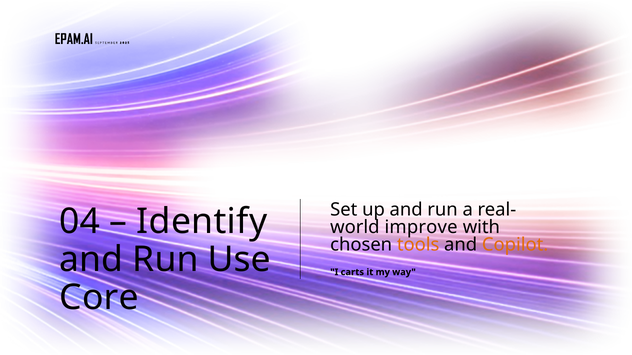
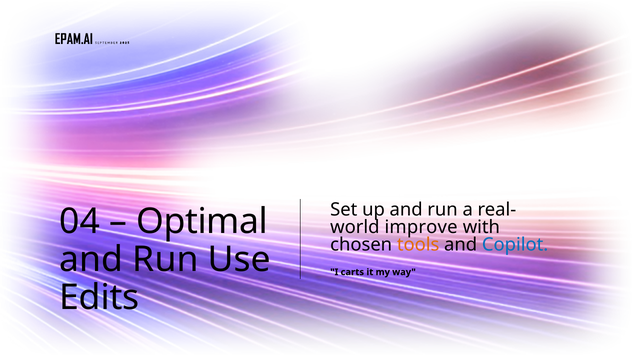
Identify: Identify -> Optimal
Copilot colour: orange -> blue
Core: Core -> Edits
